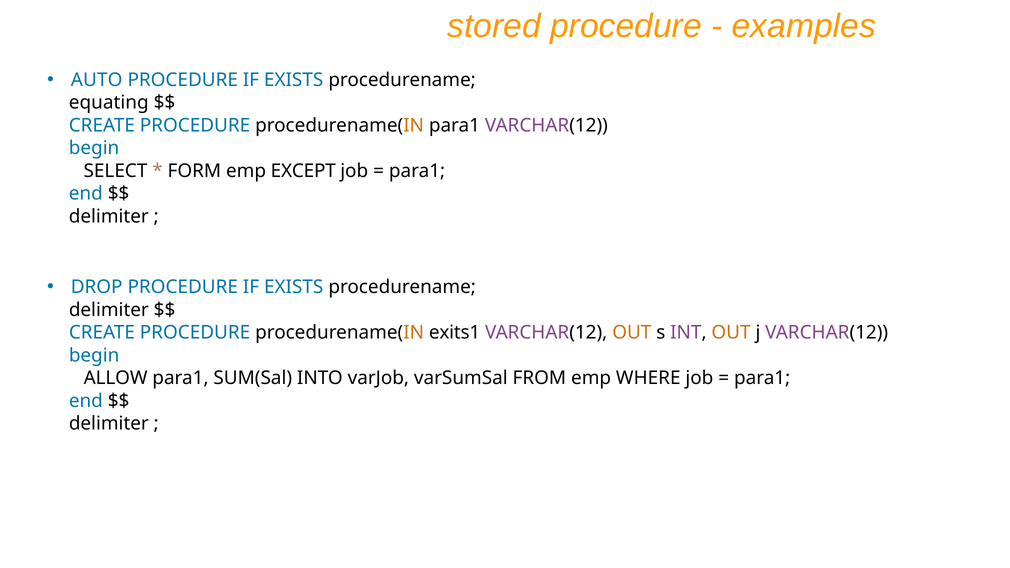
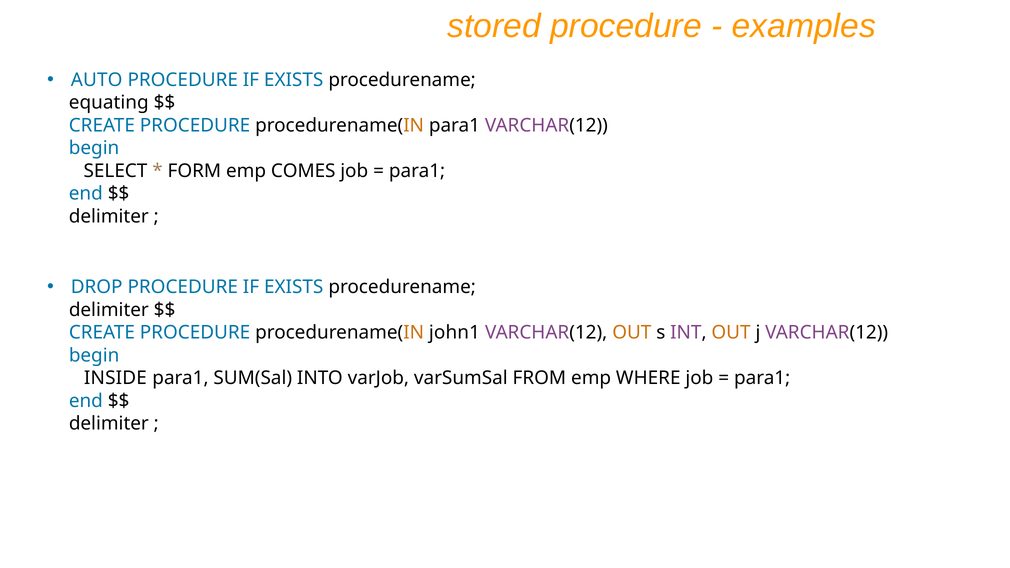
EXCEPT: EXCEPT -> COMES
exits1: exits1 -> john1
ALLOW: ALLOW -> INSIDE
